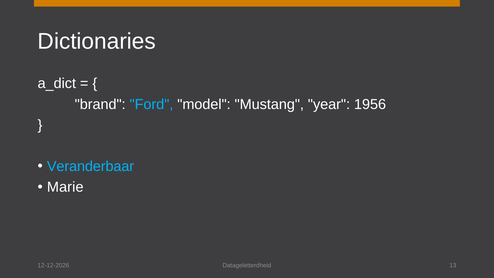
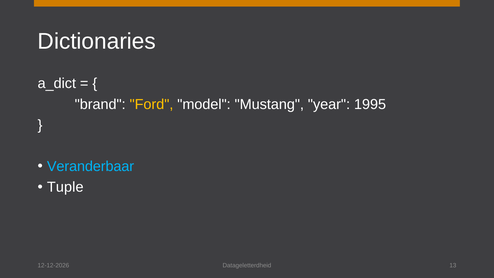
Ford colour: light blue -> yellow
1956: 1956 -> 1995
Marie: Marie -> Tuple
